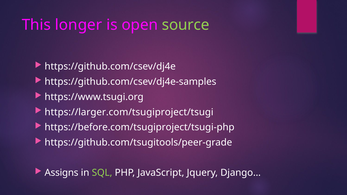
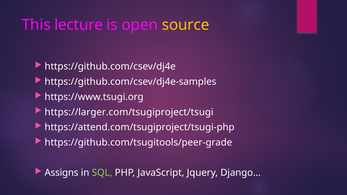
longer: longer -> lecture
source colour: light green -> yellow
https://before.com/tsugiproject/tsugi-php: https://before.com/tsugiproject/tsugi-php -> https://attend.com/tsugiproject/tsugi-php
